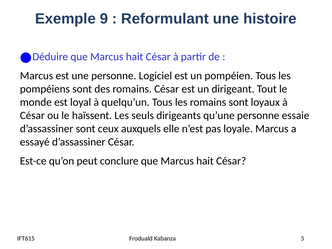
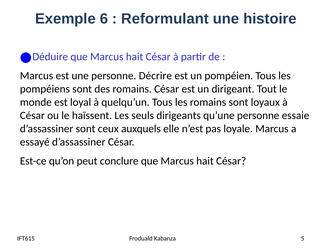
9: 9 -> 6
Logiciel: Logiciel -> Décrire
